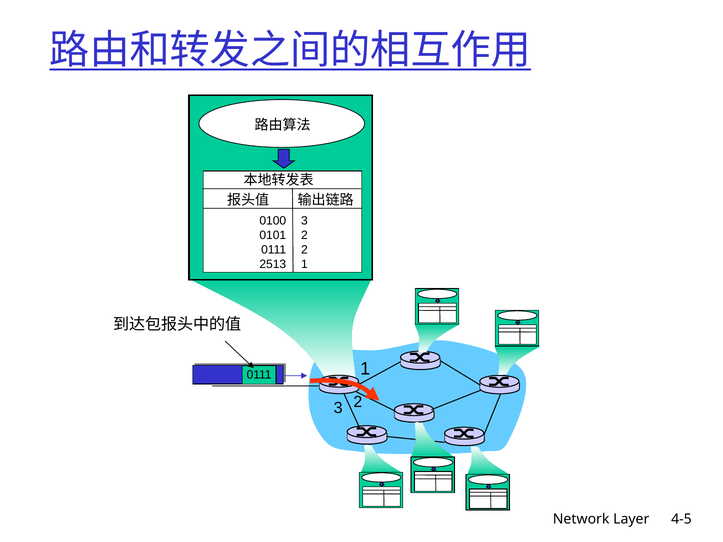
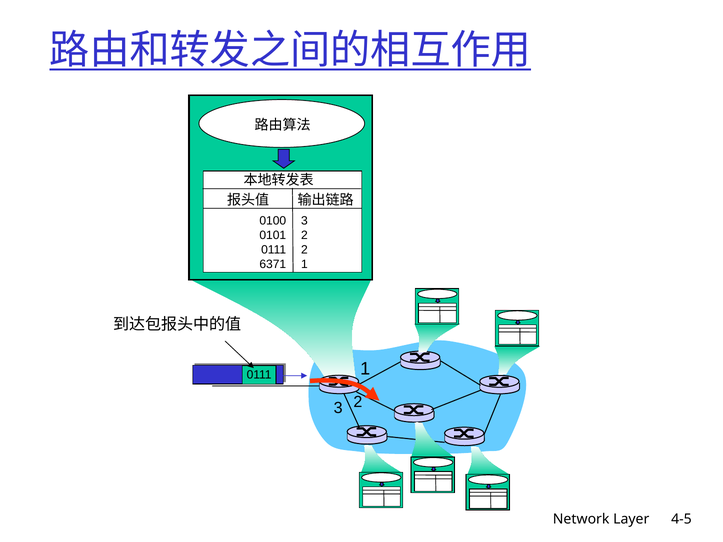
2513: 2513 -> 6371
